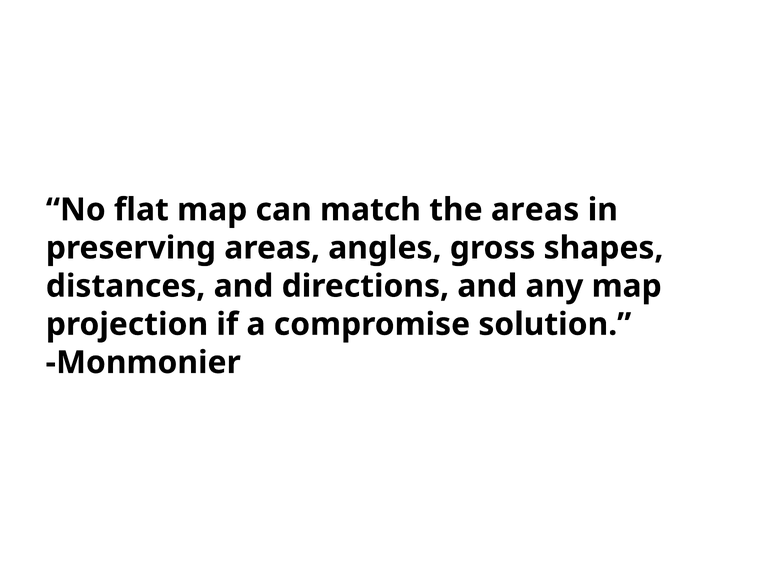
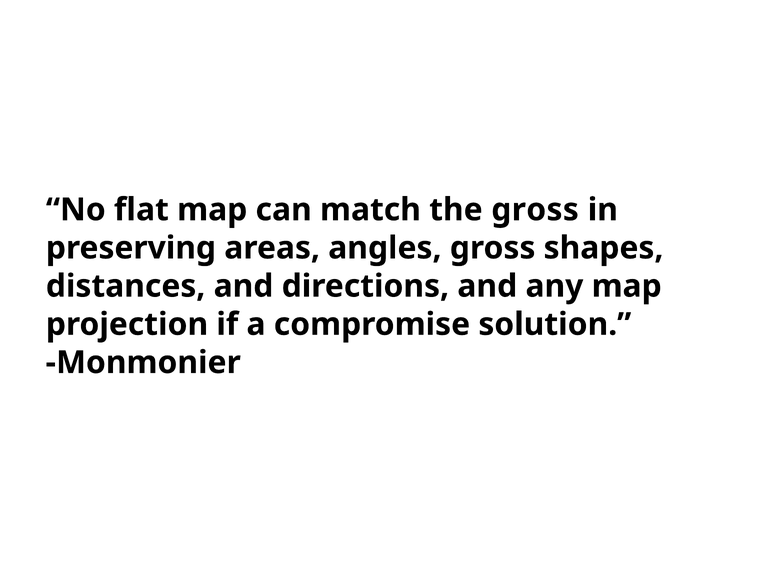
the areas: areas -> gross
